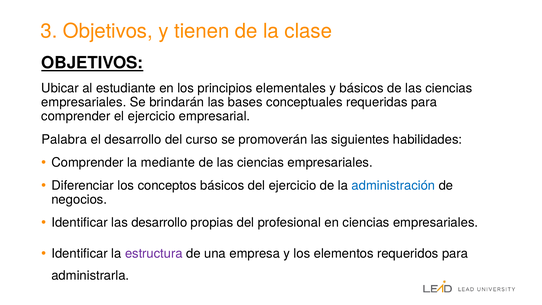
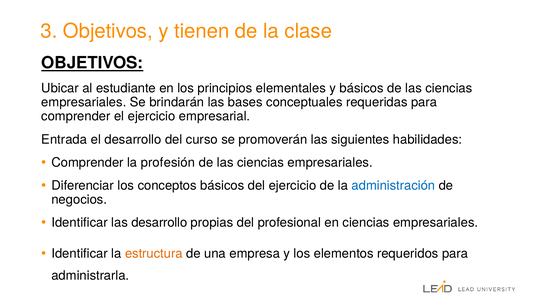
Palabra: Palabra -> Entrada
mediante: mediante -> profesión
estructura colour: purple -> orange
